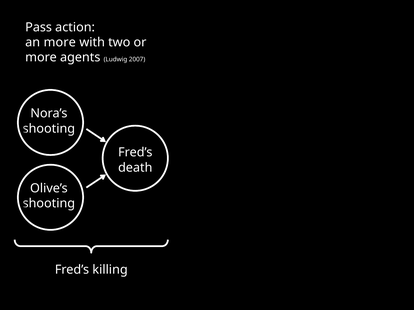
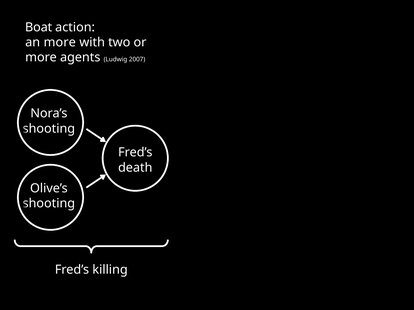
Pass: Pass -> Boat
